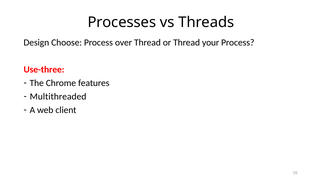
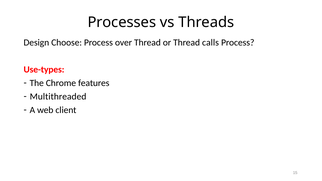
your: your -> calls
Use-three: Use-three -> Use-types
